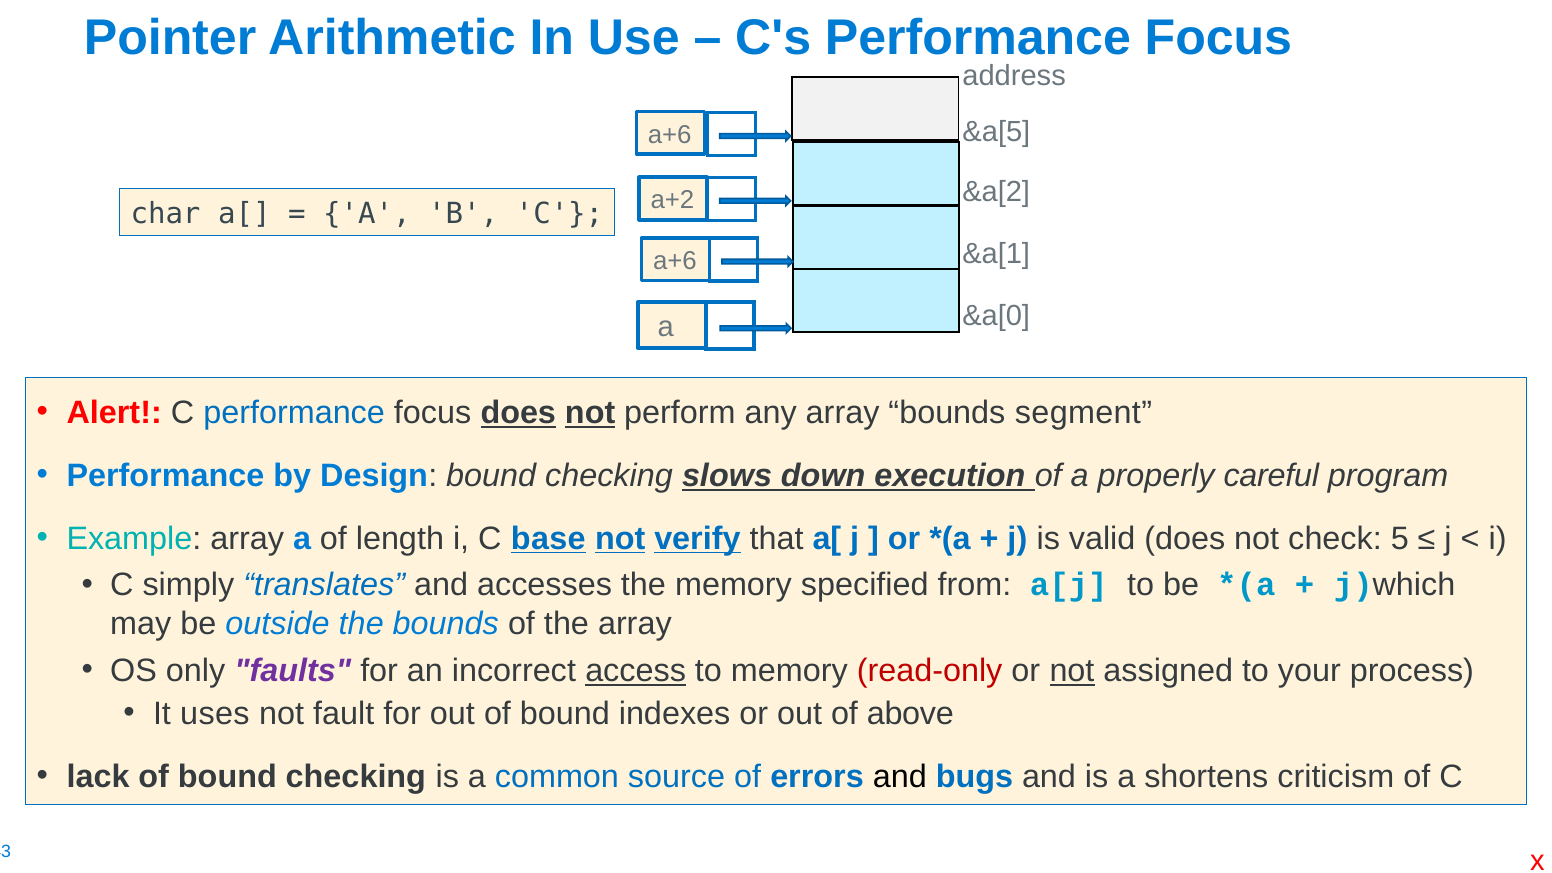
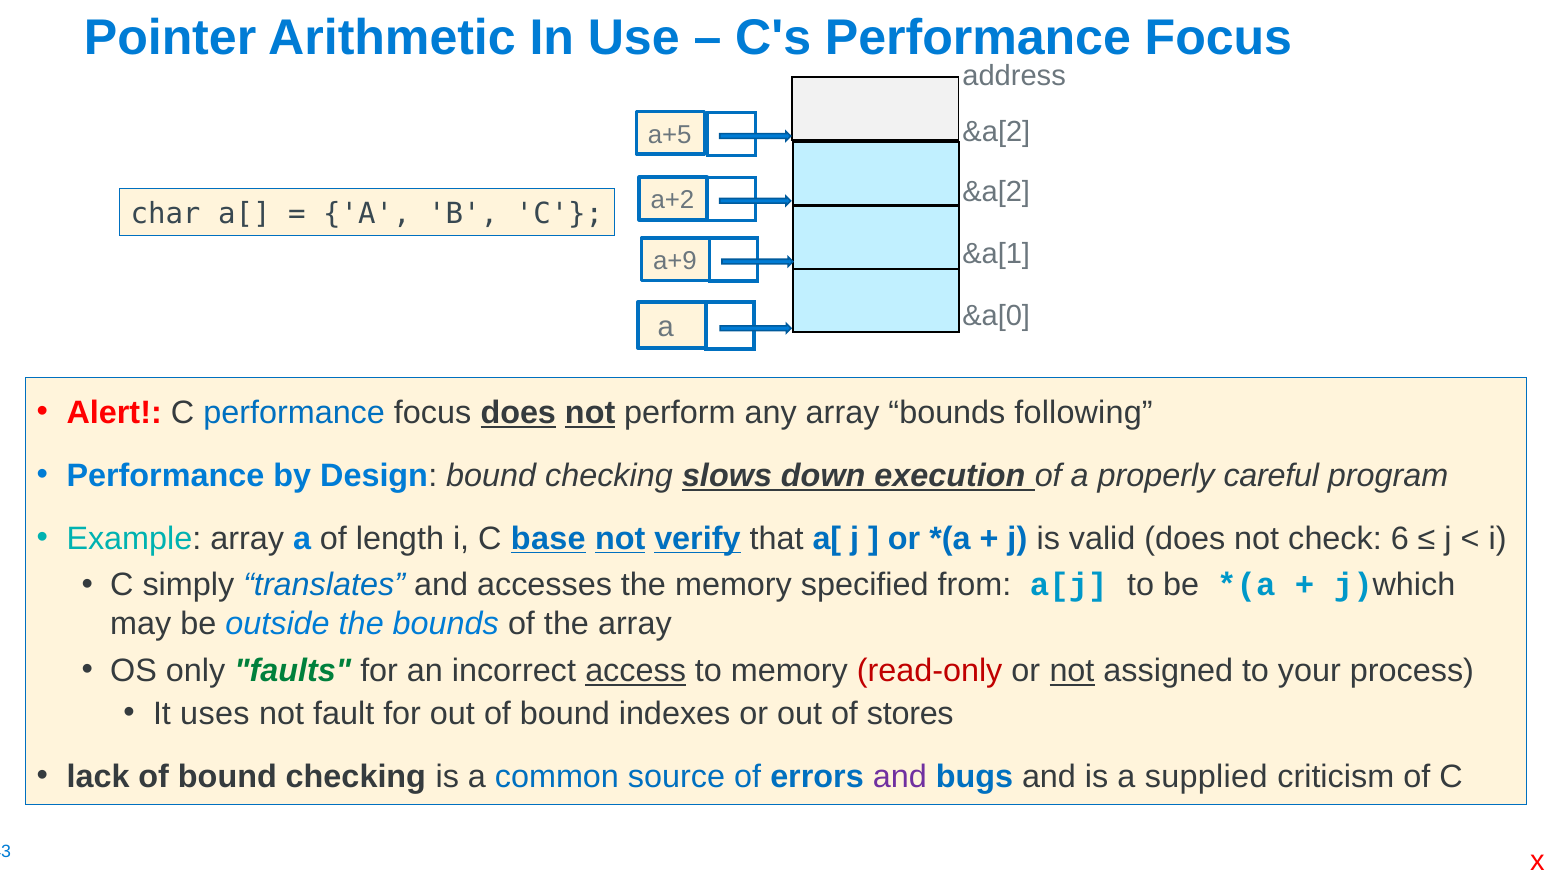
&a[5 at (996, 132): &a[5 -> &a[2
a+6 at (670, 135): a+6 -> a+5
a+6 at (675, 261): a+6 -> a+9
segment: segment -> following
5: 5 -> 6
faults colour: purple -> green
above: above -> stores
and at (900, 777) colour: black -> purple
shortens: shortens -> supplied
